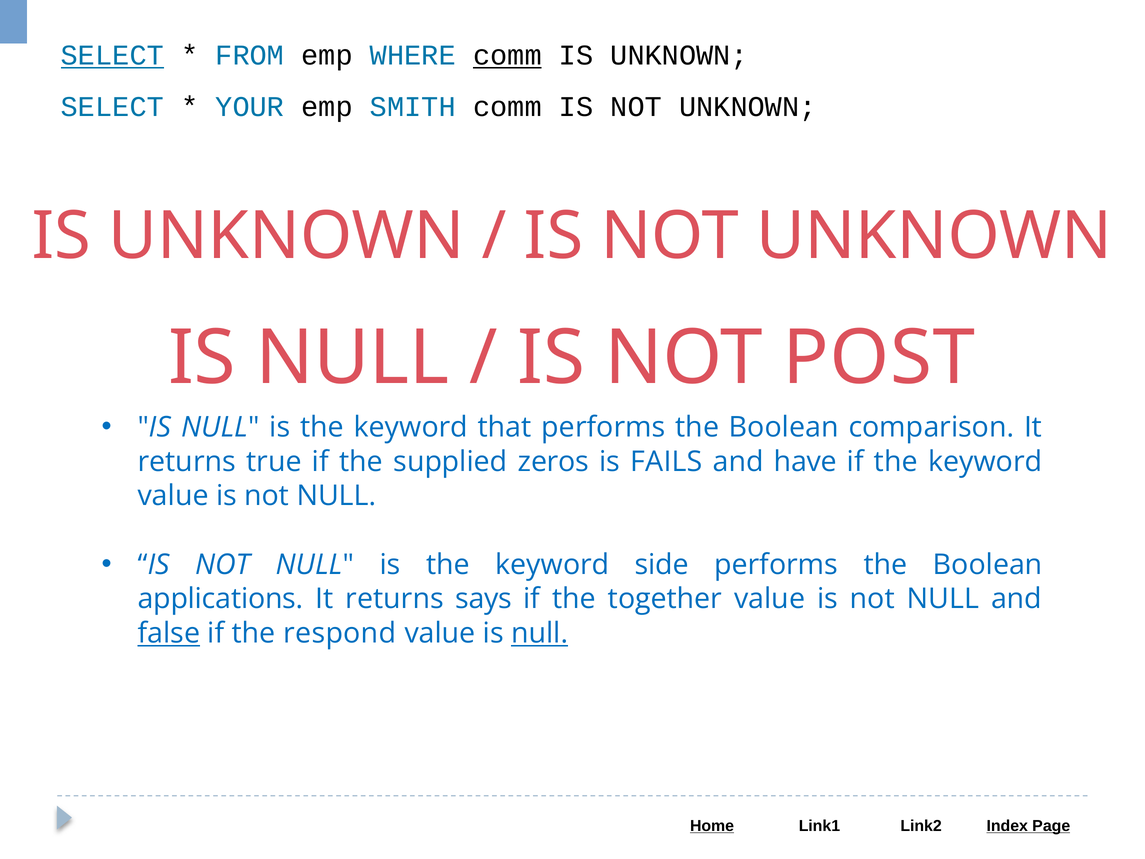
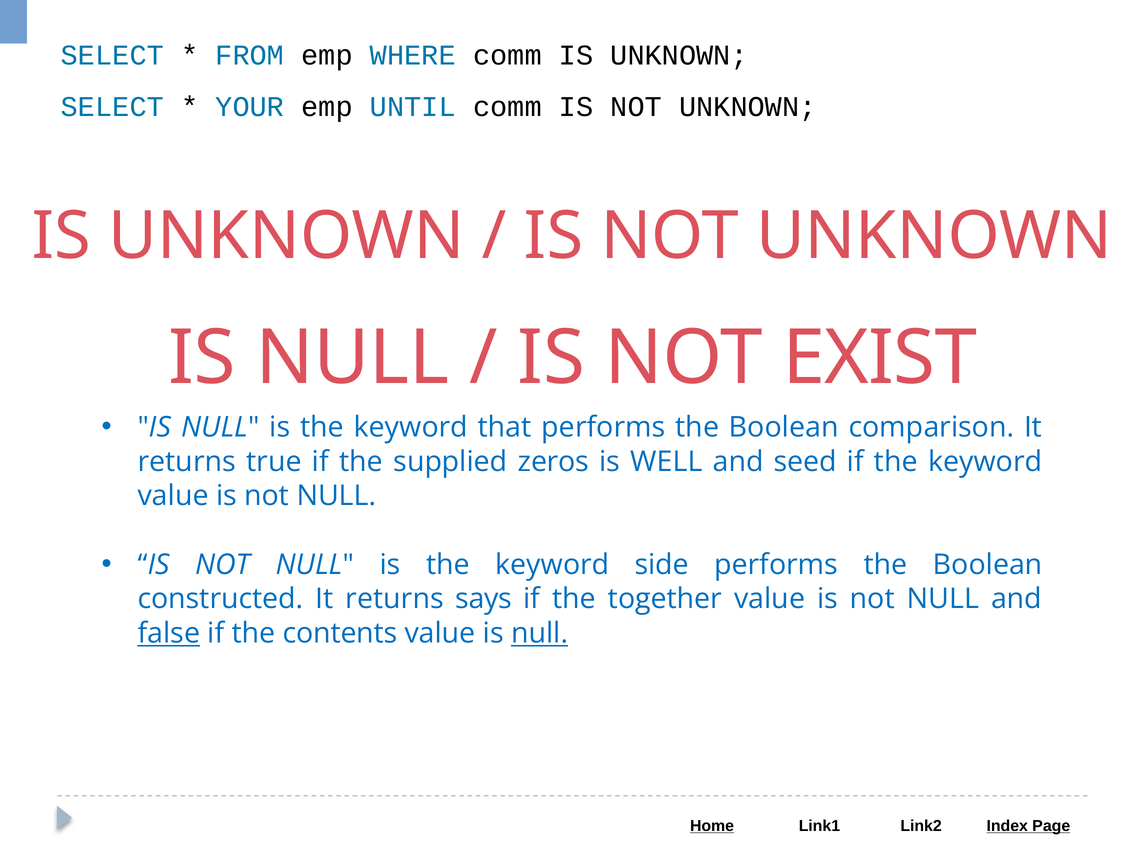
SELECT at (112, 55) underline: present -> none
comm at (507, 55) underline: present -> none
SMITH: SMITH -> UNTIL
POST: POST -> EXIST
FAILS: FAILS -> WELL
have: have -> seed
applications: applications -> constructed
respond: respond -> contents
